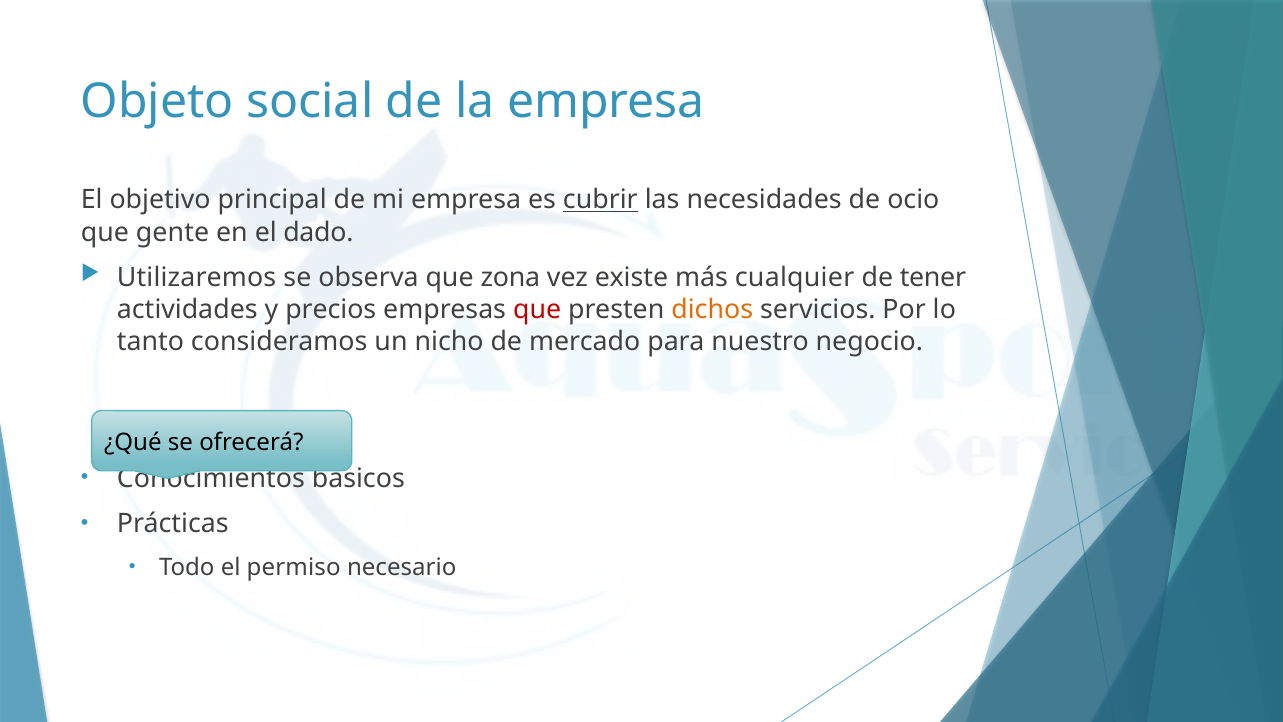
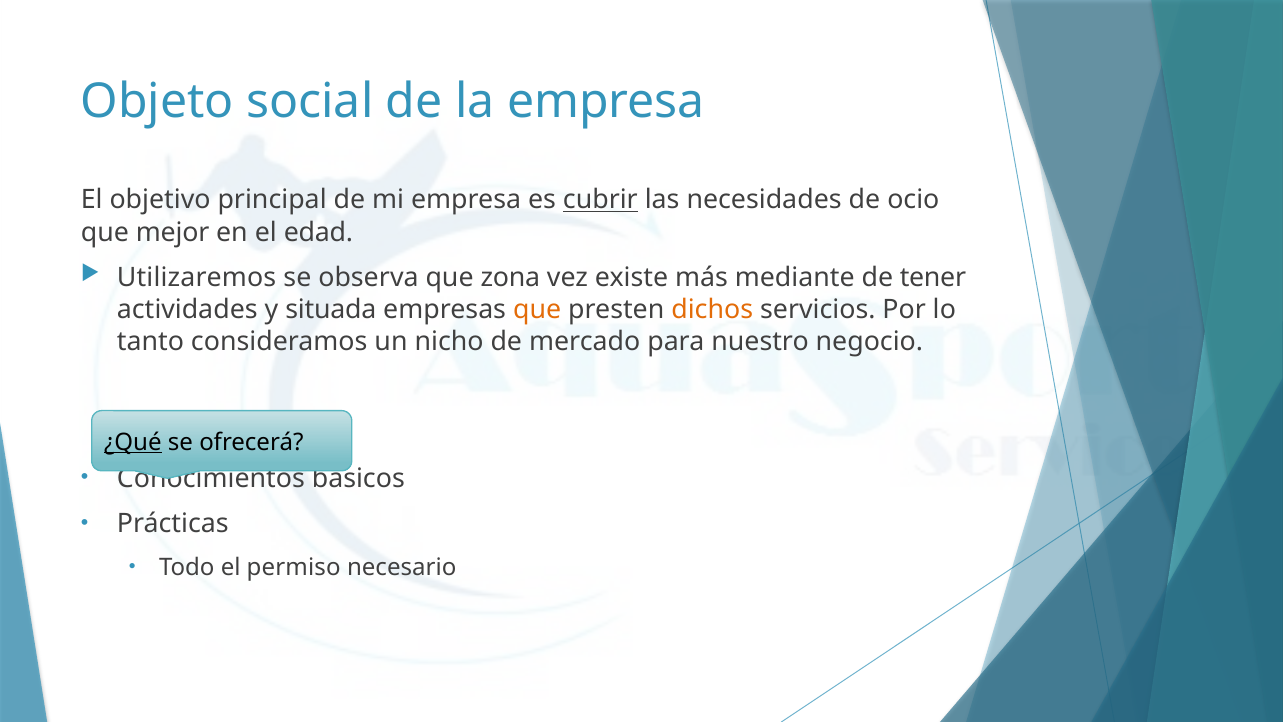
gente: gente -> mejor
dado: dado -> edad
cualquier: cualquier -> mediante
precios: precios -> situada
que at (537, 310) colour: red -> orange
¿Qué underline: none -> present
